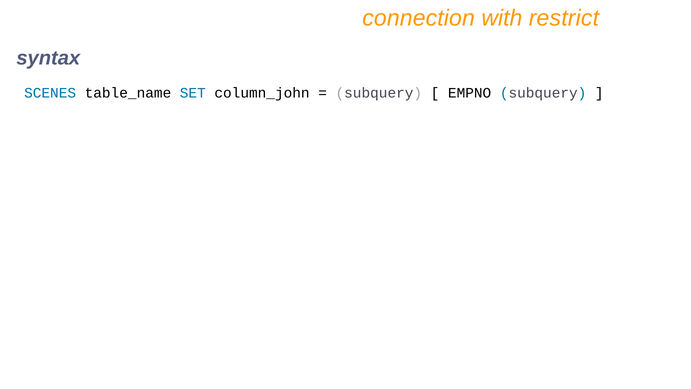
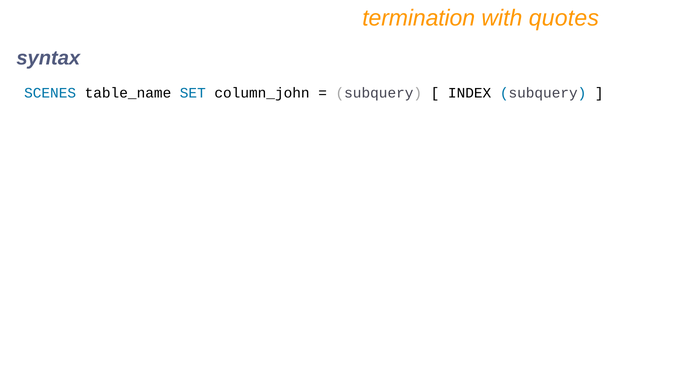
connection: connection -> termination
restrict: restrict -> quotes
EMPNO: EMPNO -> INDEX
